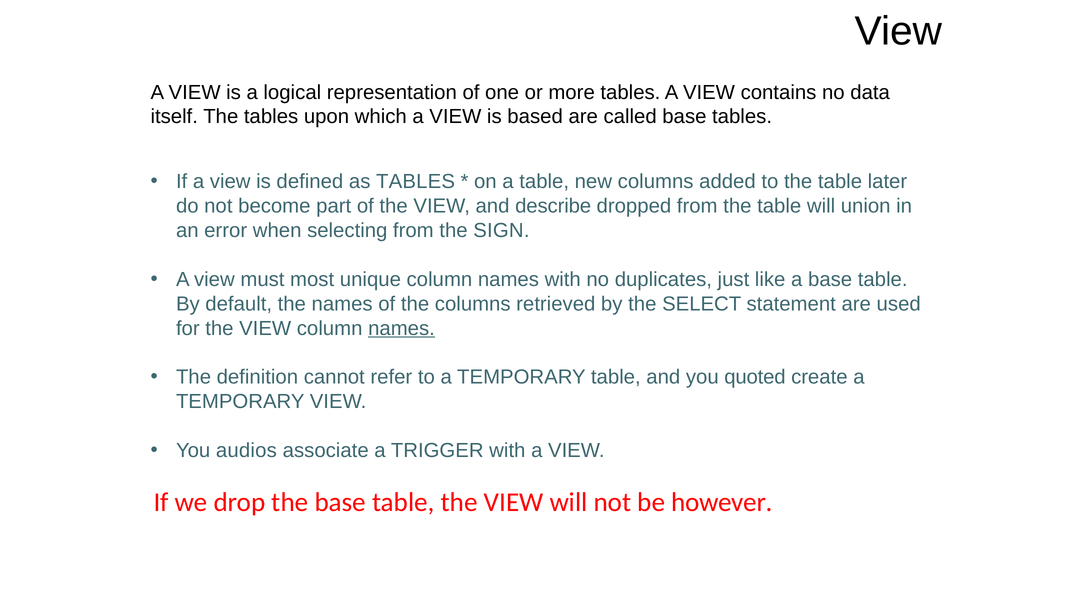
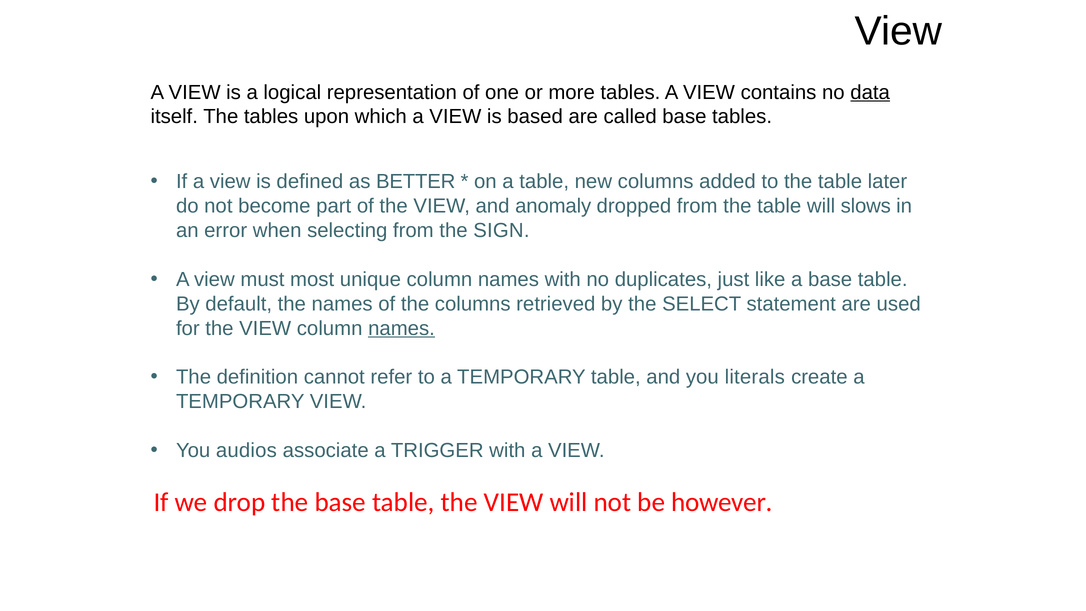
data underline: none -> present
as TABLES: TABLES -> BETTER
describe: describe -> anomaly
union: union -> slows
quoted: quoted -> literals
